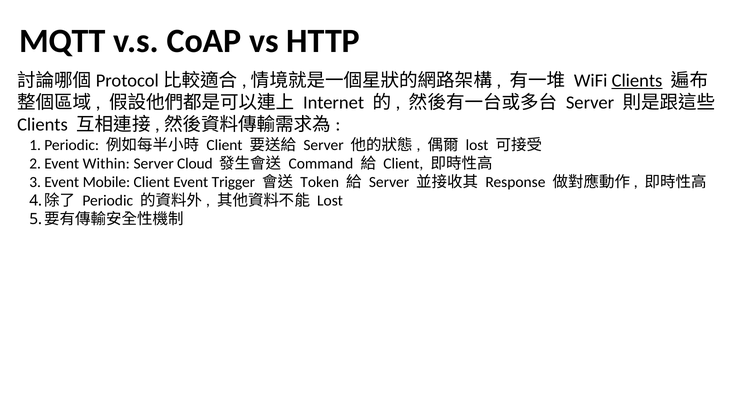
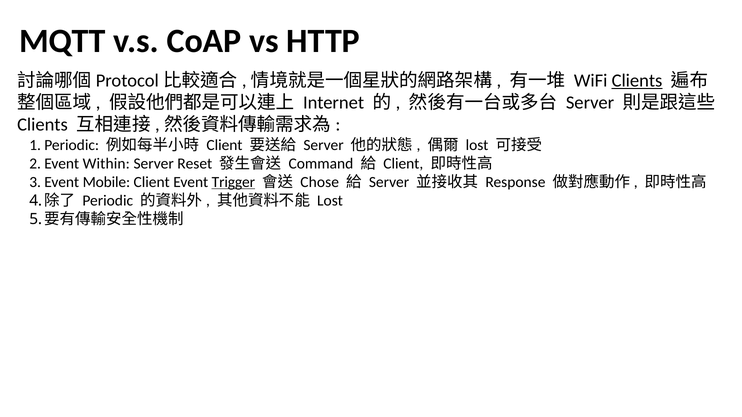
Cloud: Cloud -> Reset
Trigger underline: none -> present
Token: Token -> Chose
